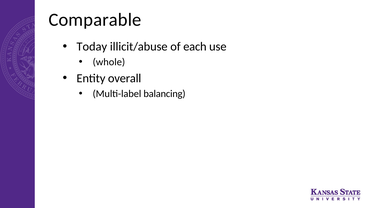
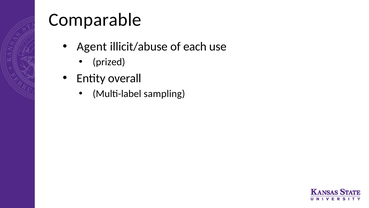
Today: Today -> Agent
whole: whole -> prized
balancing: balancing -> sampling
